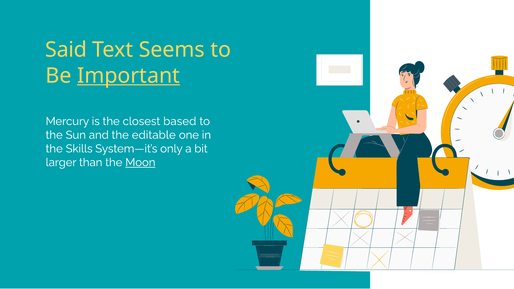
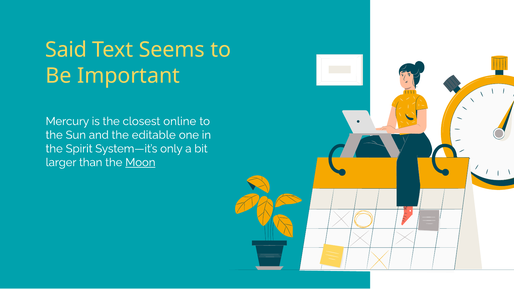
Important underline: present -> none
based: based -> online
Skills: Skills -> Spirit
